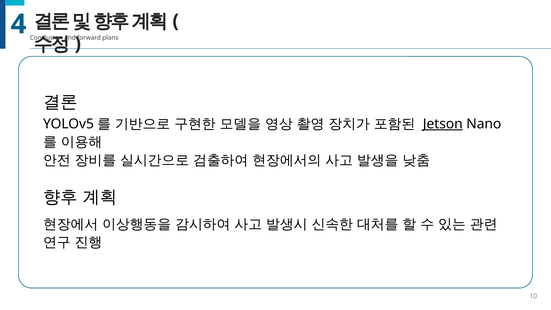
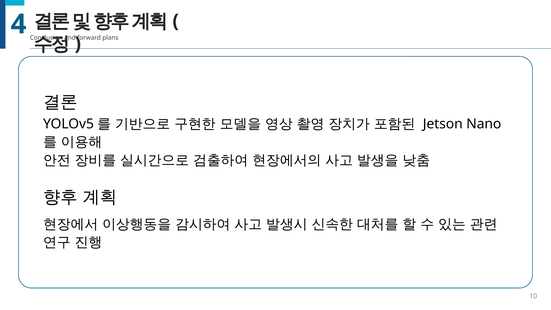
Jetson underline: present -> none
